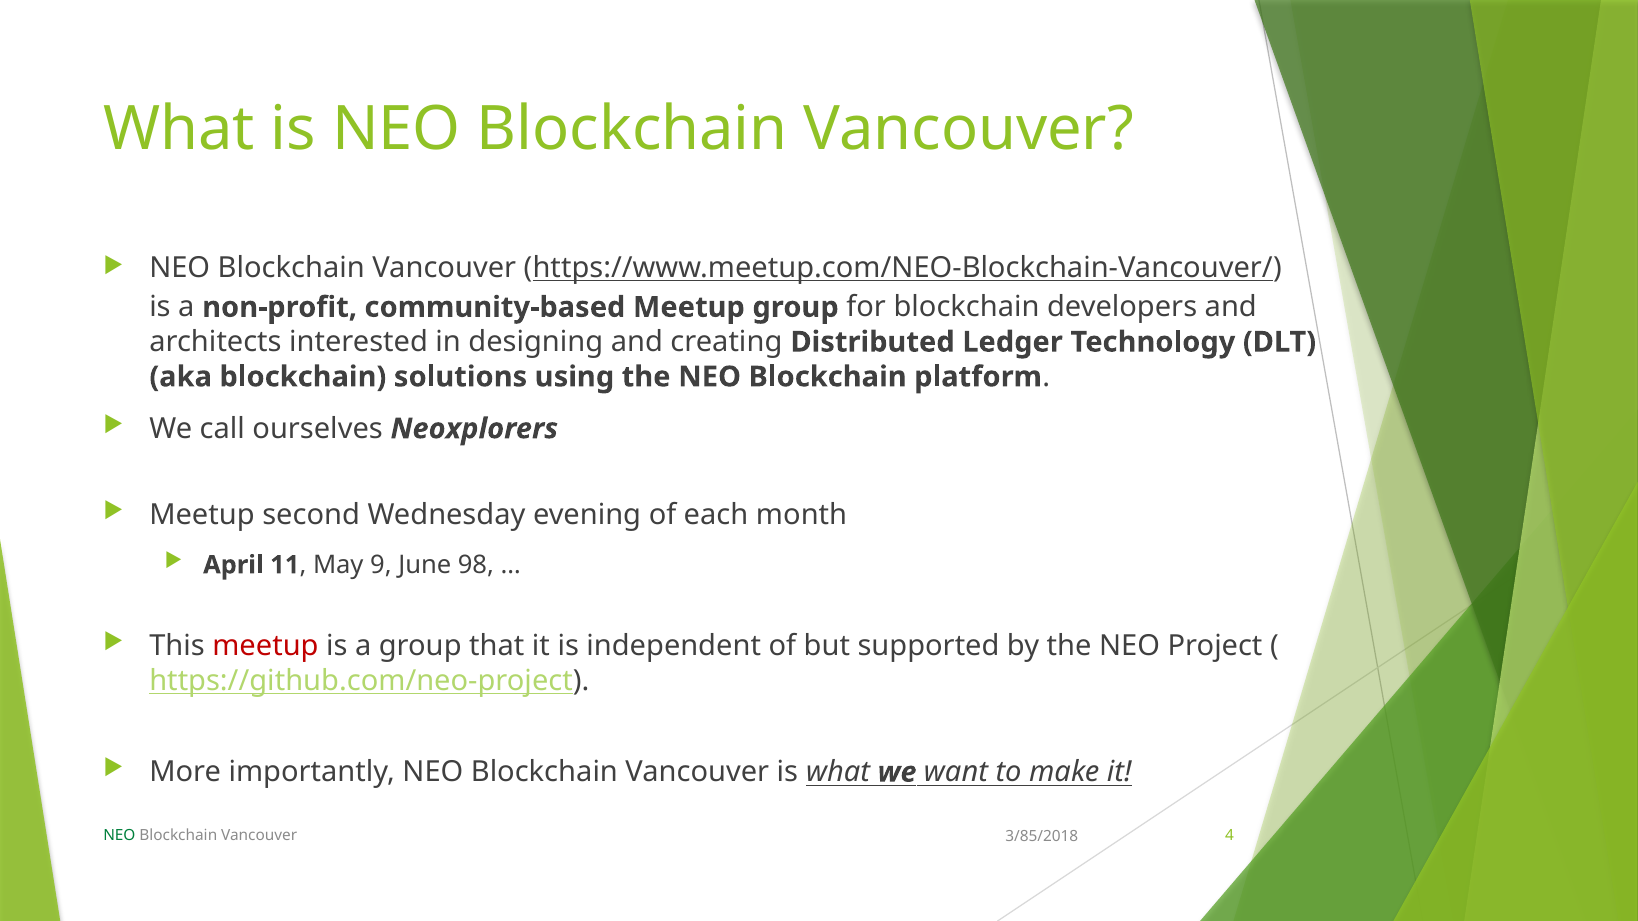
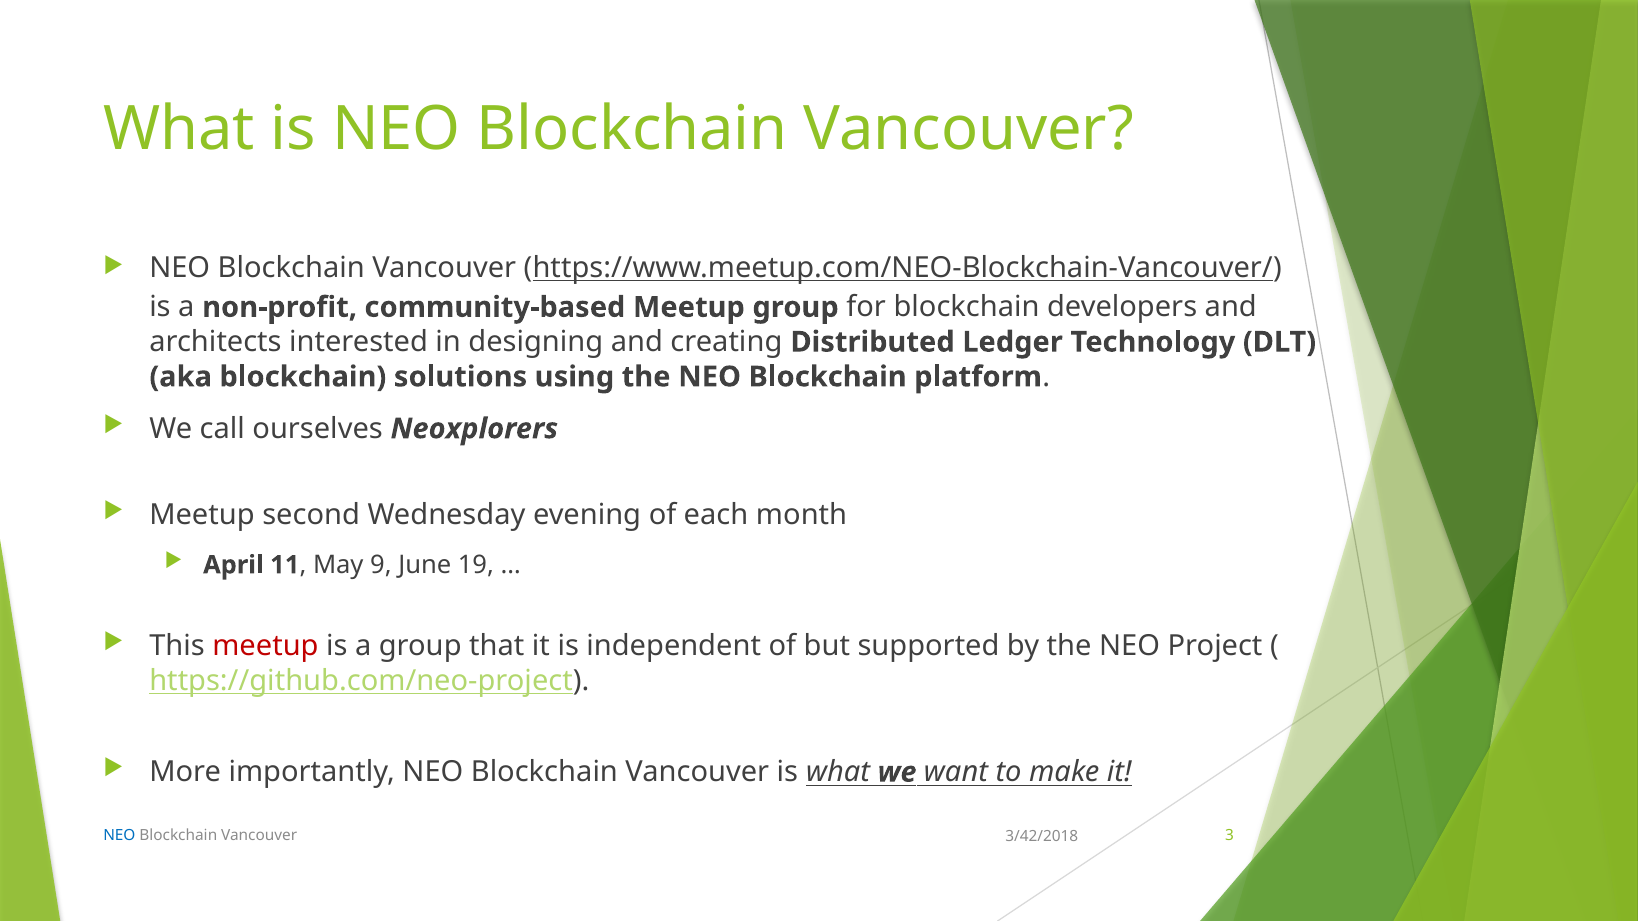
98: 98 -> 19
NEO at (119, 836) colour: green -> blue
4: 4 -> 3
3/85/2018: 3/85/2018 -> 3/42/2018
